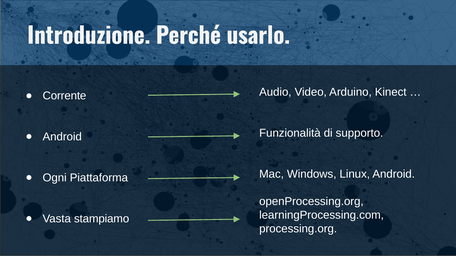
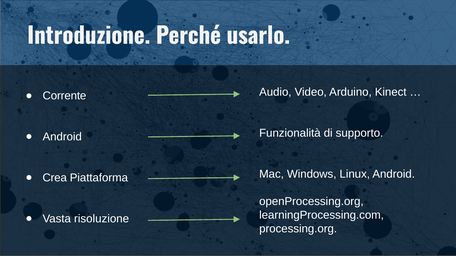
Ogni: Ogni -> Crea
stampiamo: stampiamo -> risoluzione
